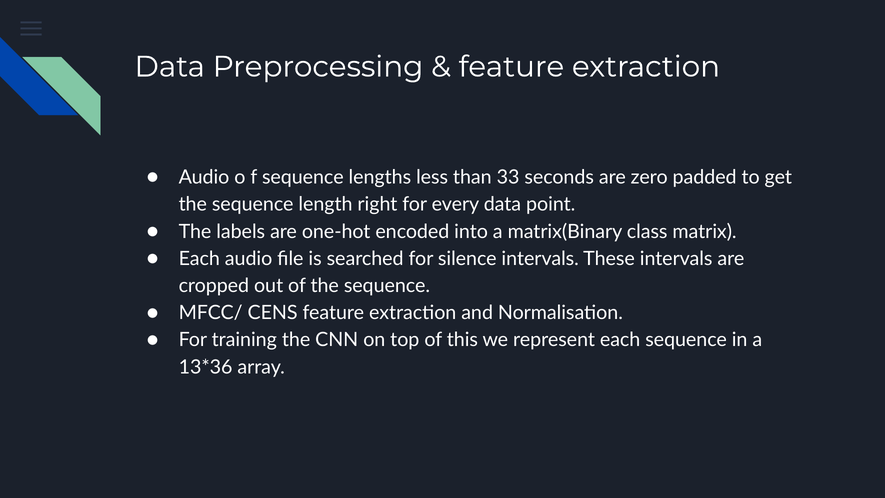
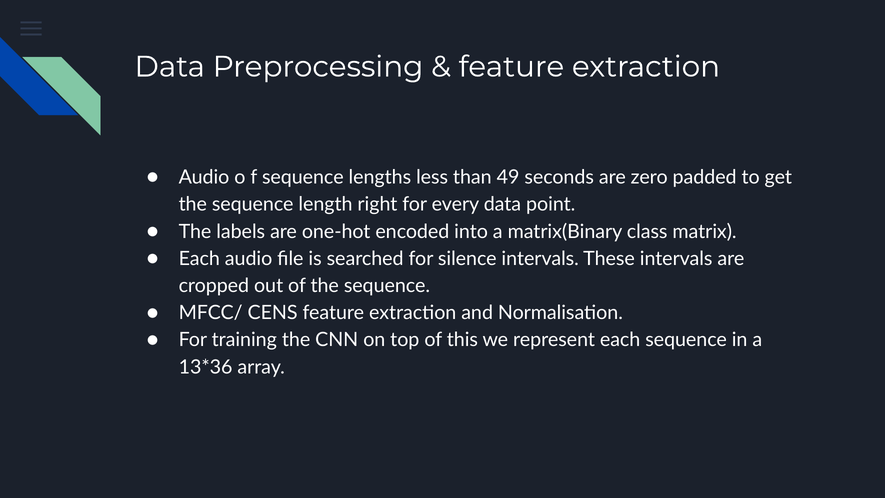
33: 33 -> 49
